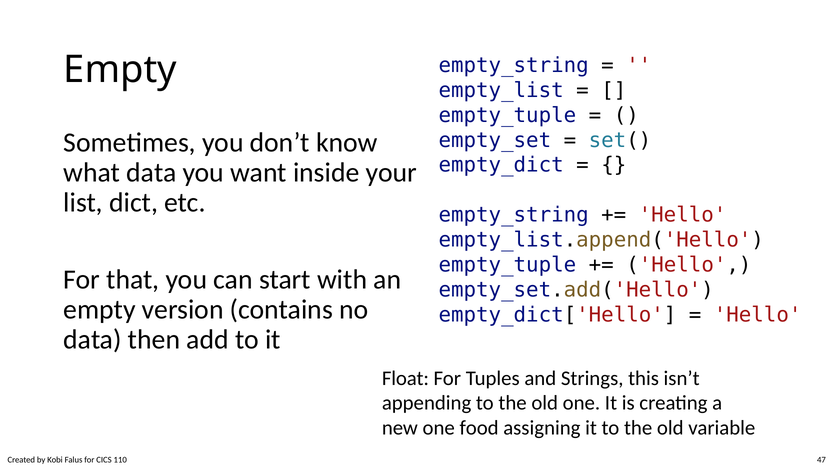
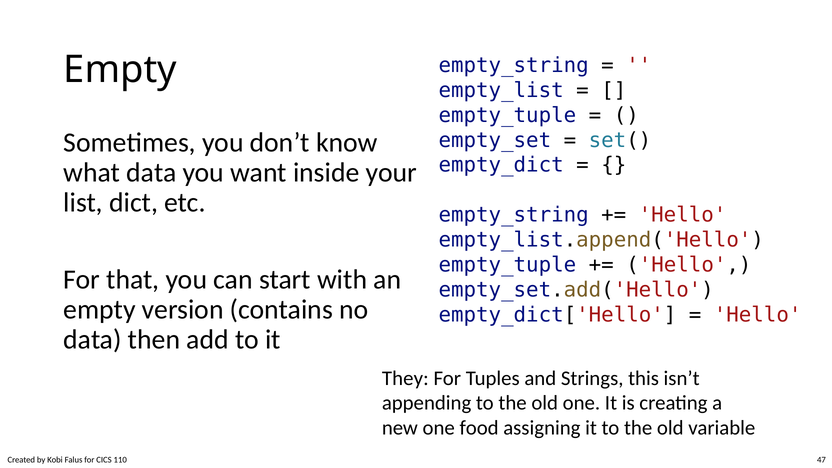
Float: Float -> They
